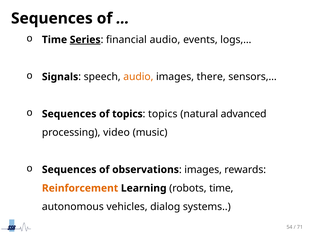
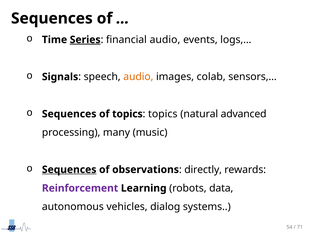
there: there -> colab
video: video -> many
Sequences at (69, 169) underline: none -> present
images at (203, 169): images -> directly
Reinforcement colour: orange -> purple
robots time: time -> data
